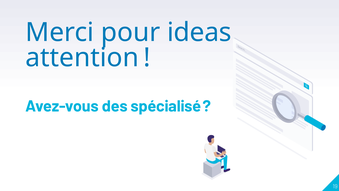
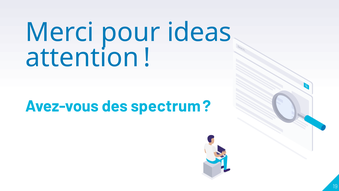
spécialisé: spécialisé -> spectrum
